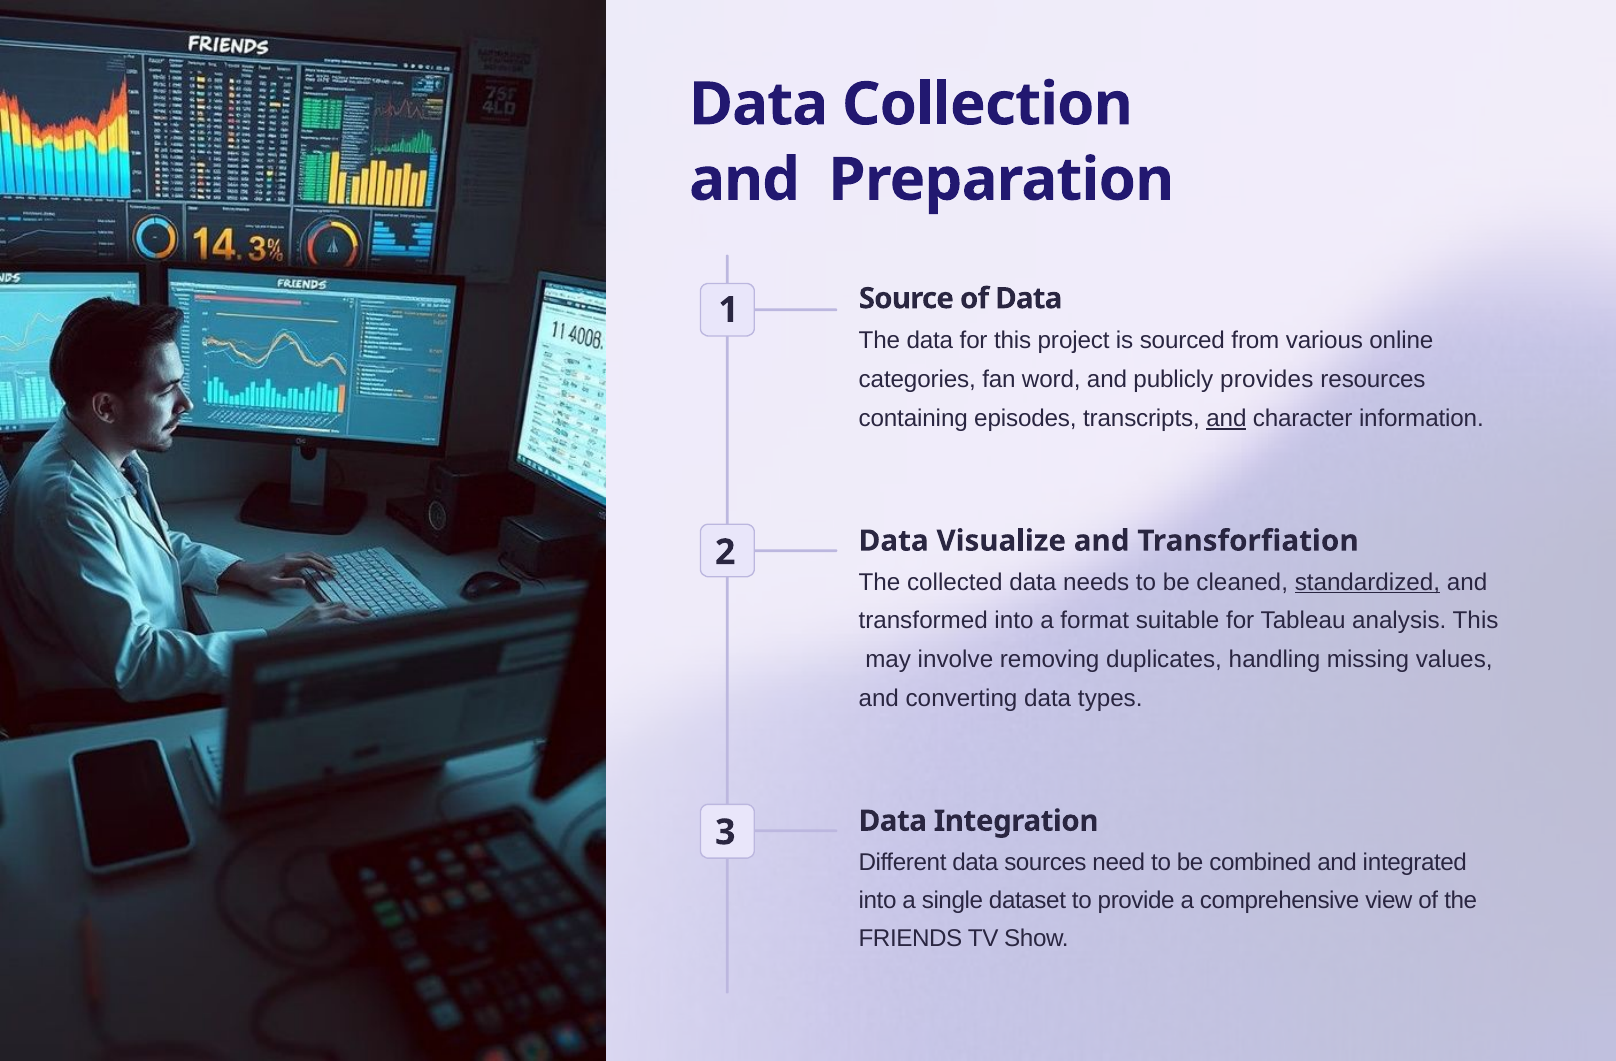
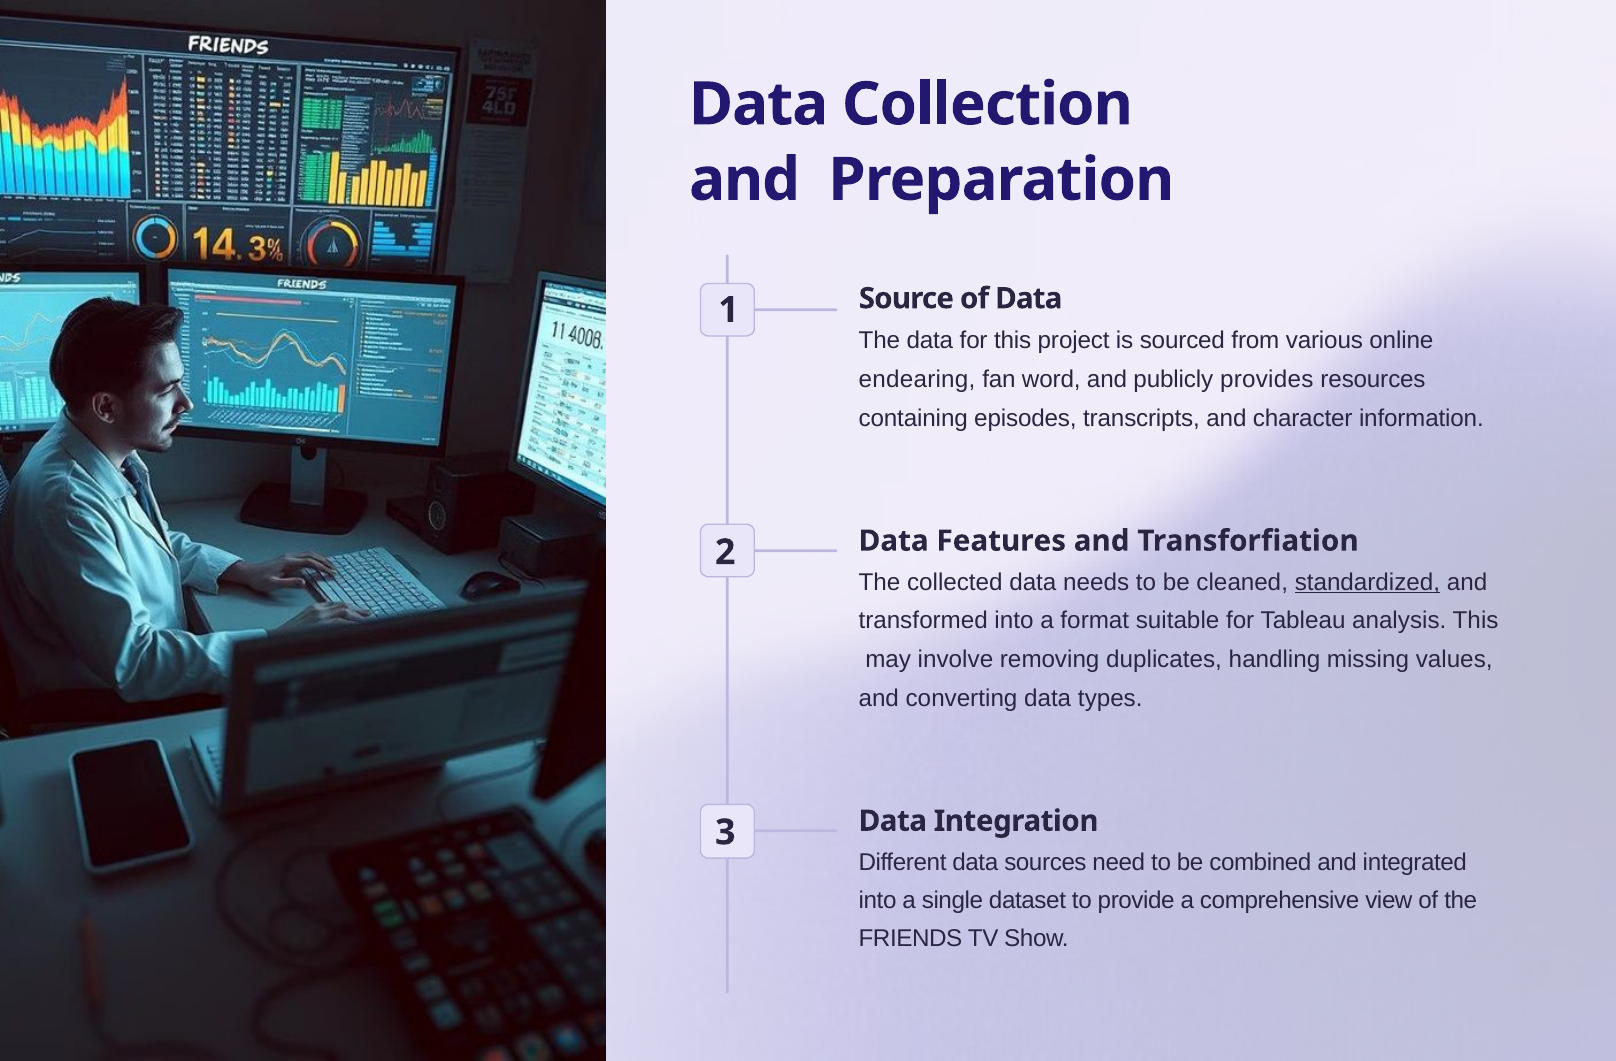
categories: categories -> endearing
and at (1226, 419) underline: present -> none
Visualize: Visualize -> Features
